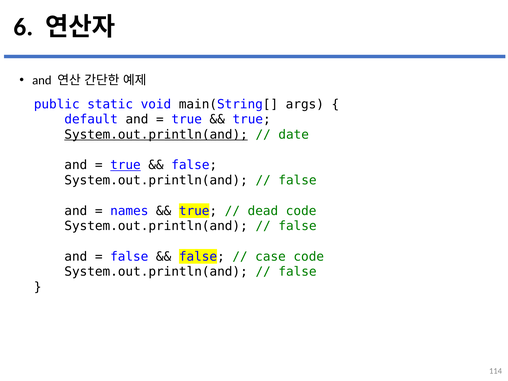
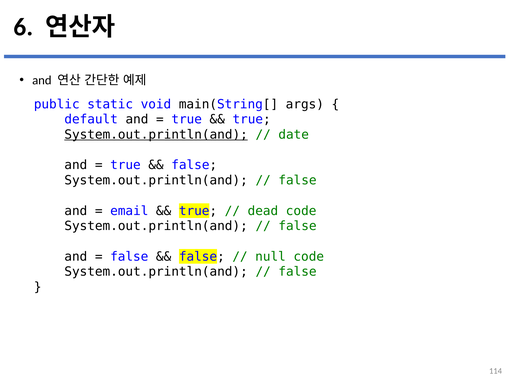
true at (125, 165) underline: present -> none
names: names -> email
case: case -> null
